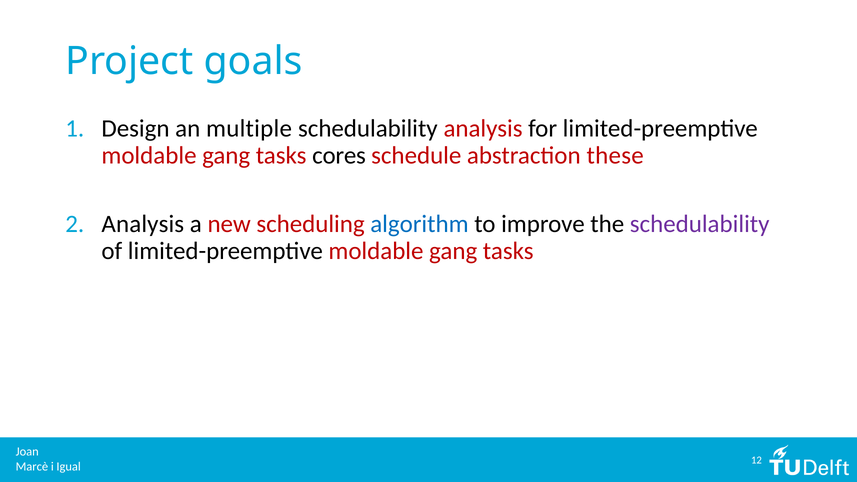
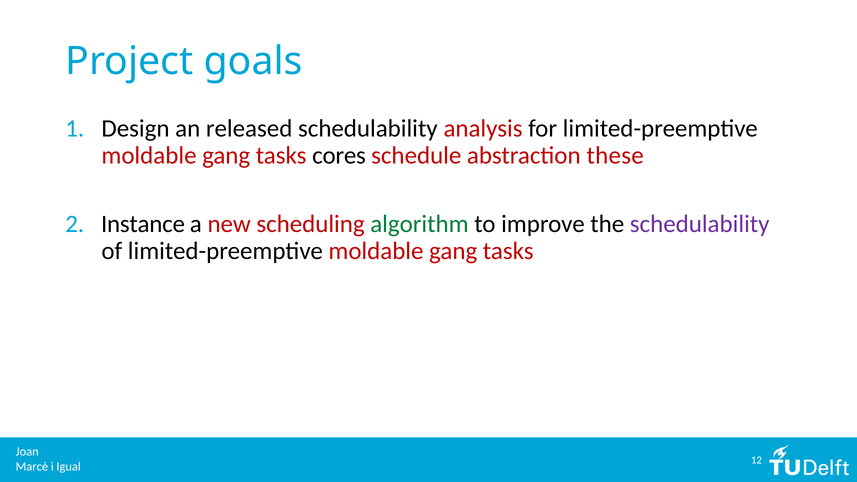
multiple: multiple -> released
Analysis at (143, 224): Analysis -> Instance
algorithm colour: blue -> green
